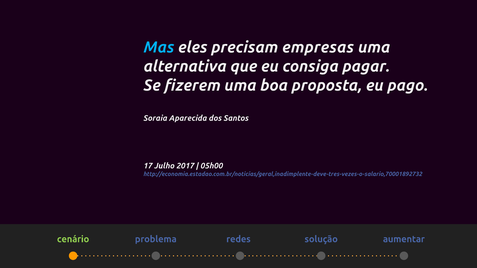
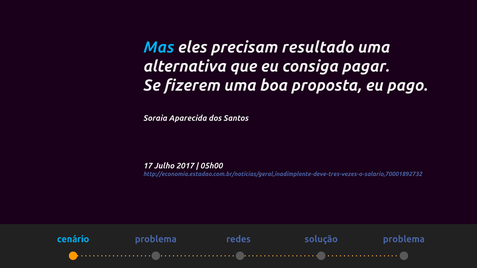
empresas: empresas -> resultado
cenário colour: light green -> light blue
solução aumentar: aumentar -> problema
